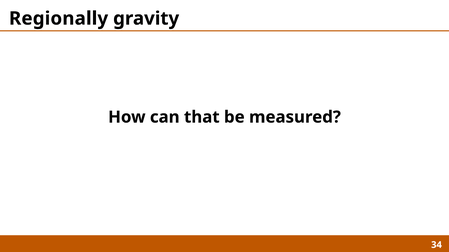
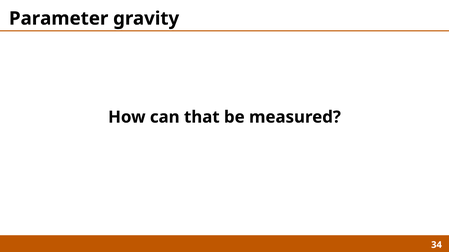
Regionally: Regionally -> Parameter
